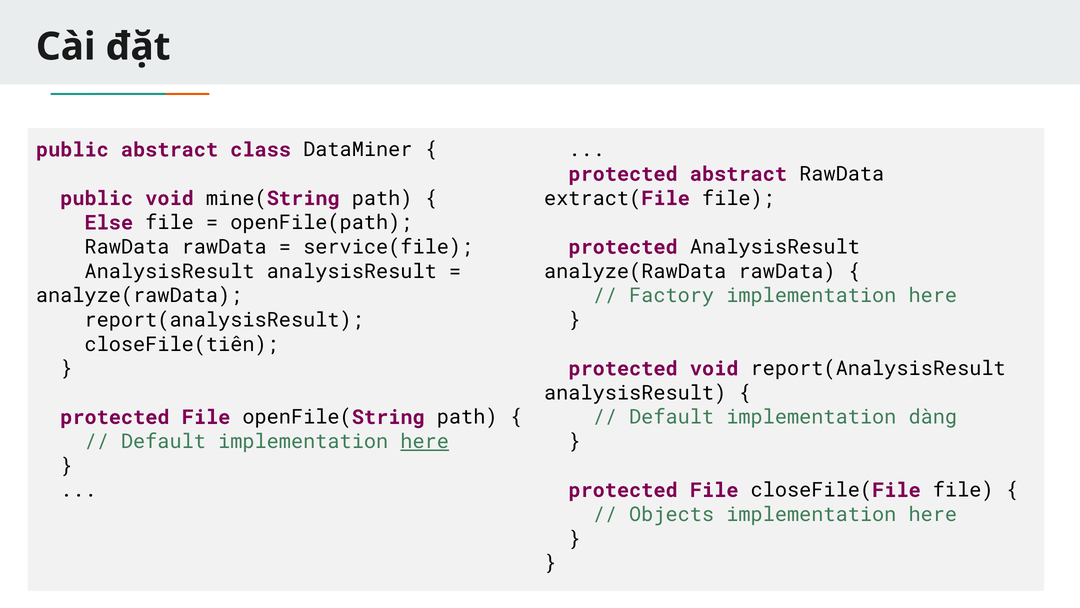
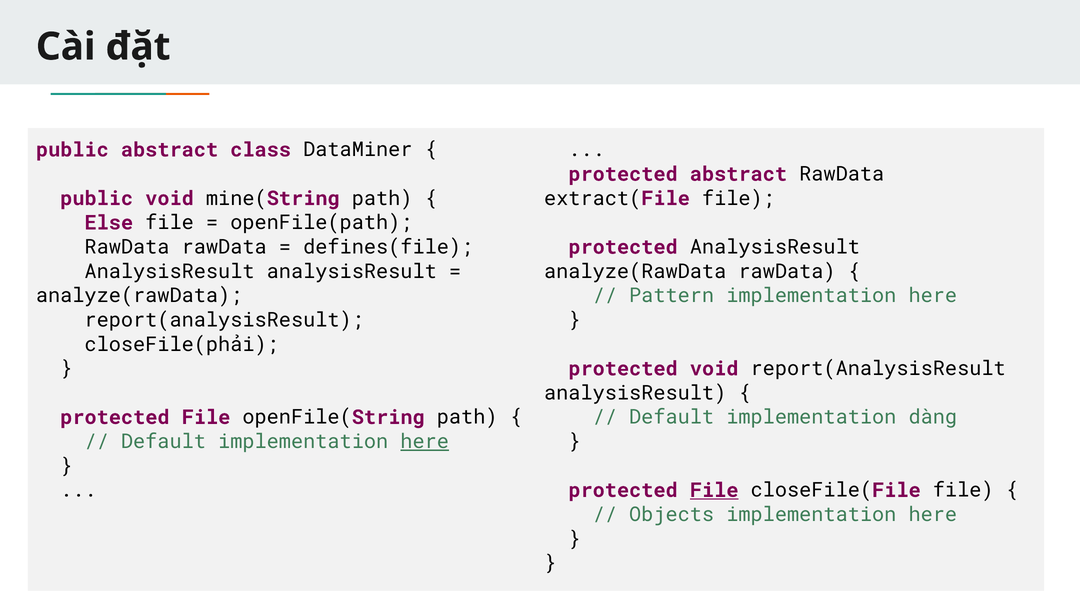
service(file: service(file -> defines(file
Factory: Factory -> Pattern
closeFile(tiên: closeFile(tiên -> closeFile(phải
File at (714, 490) underline: none -> present
